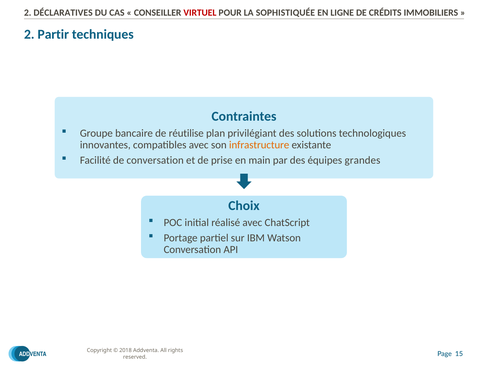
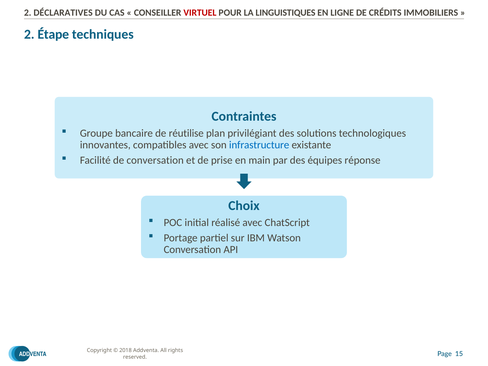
SOPHISTIQUÉE: SOPHISTIQUÉE -> LINGUISTIQUES
Partir: Partir -> Étape
infrastructure colour: orange -> blue
grandes: grandes -> réponse
